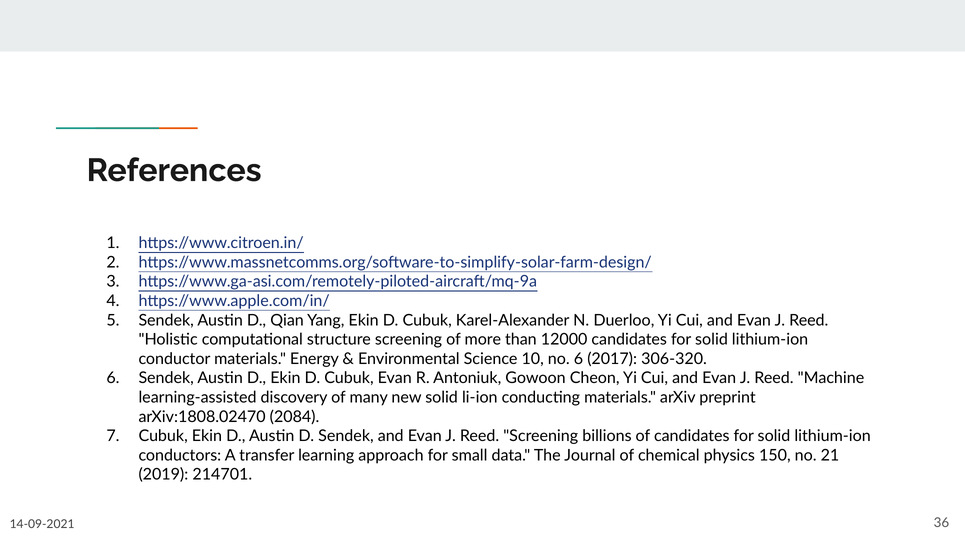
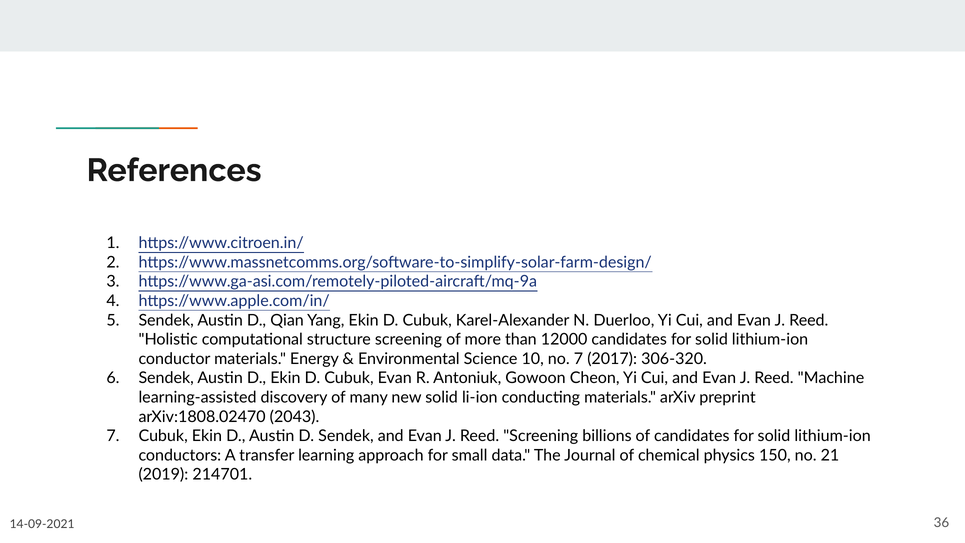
no 6: 6 -> 7
2084: 2084 -> 2043
